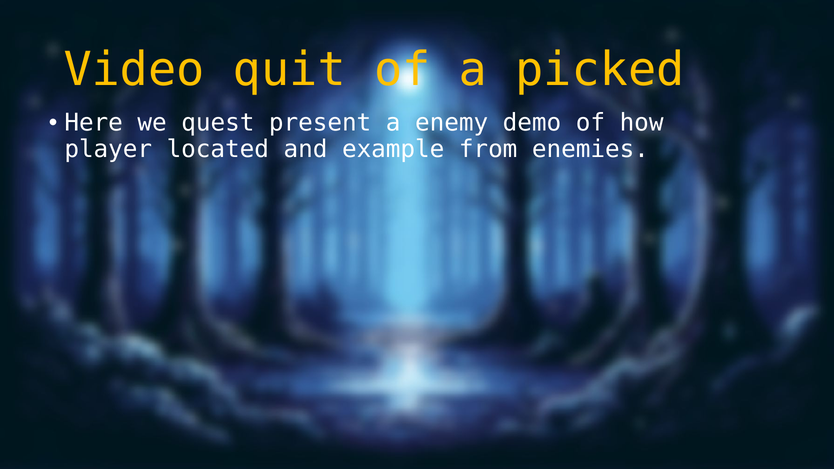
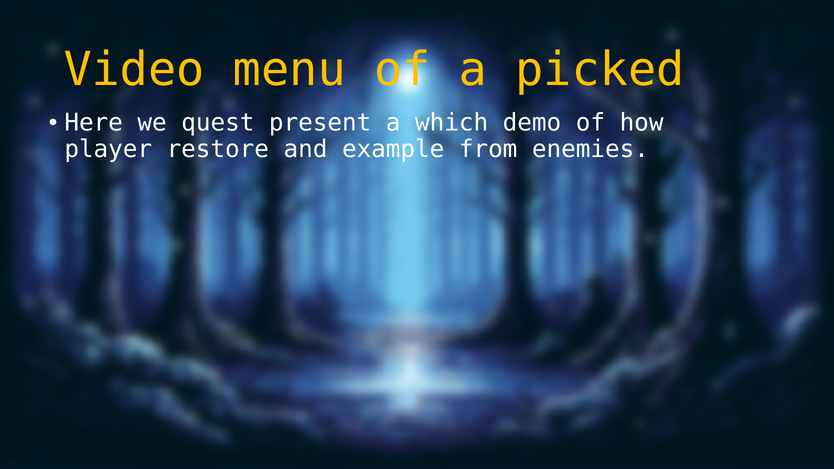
quit: quit -> menu
enemy: enemy -> which
located: located -> restore
